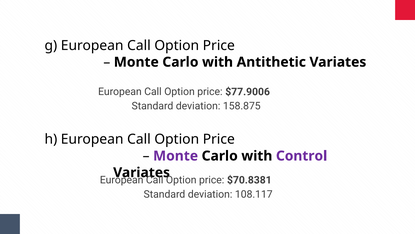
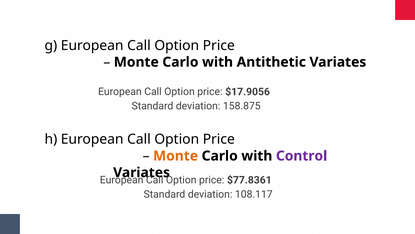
$77.9006: $77.9006 -> $17.9056
Monte at (176, 156) colour: purple -> orange
$70.8381: $70.8381 -> $77.8361
